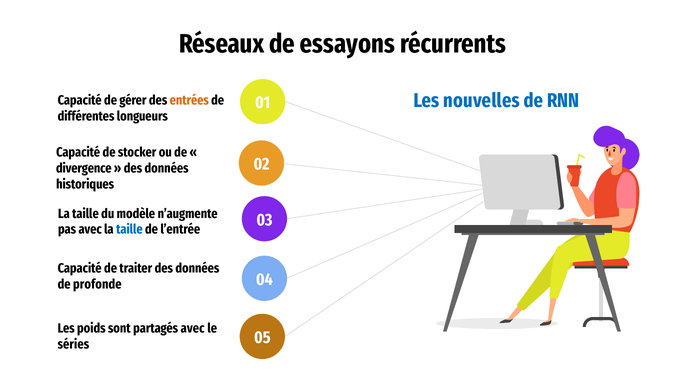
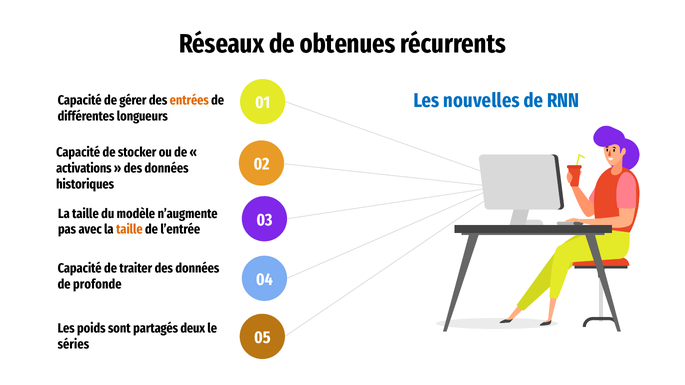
essayons: essayons -> obtenues
divergence: divergence -> activations
taille at (129, 230) colour: blue -> orange
partagés avec: avec -> deux
